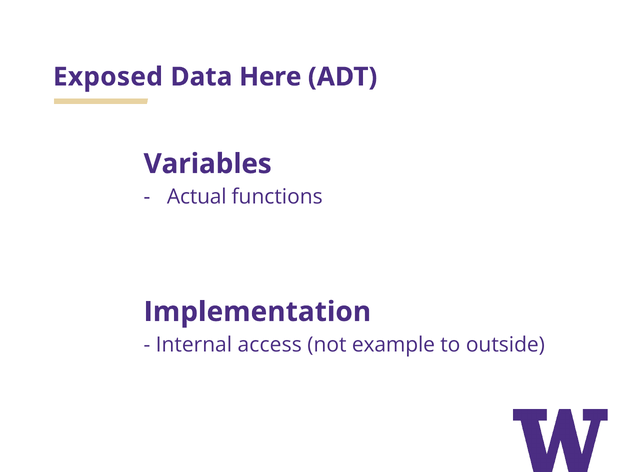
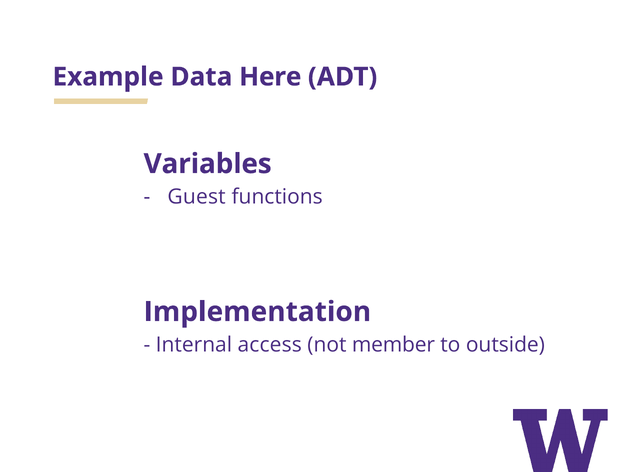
Exposed: Exposed -> Example
Actual: Actual -> Guest
example: example -> member
